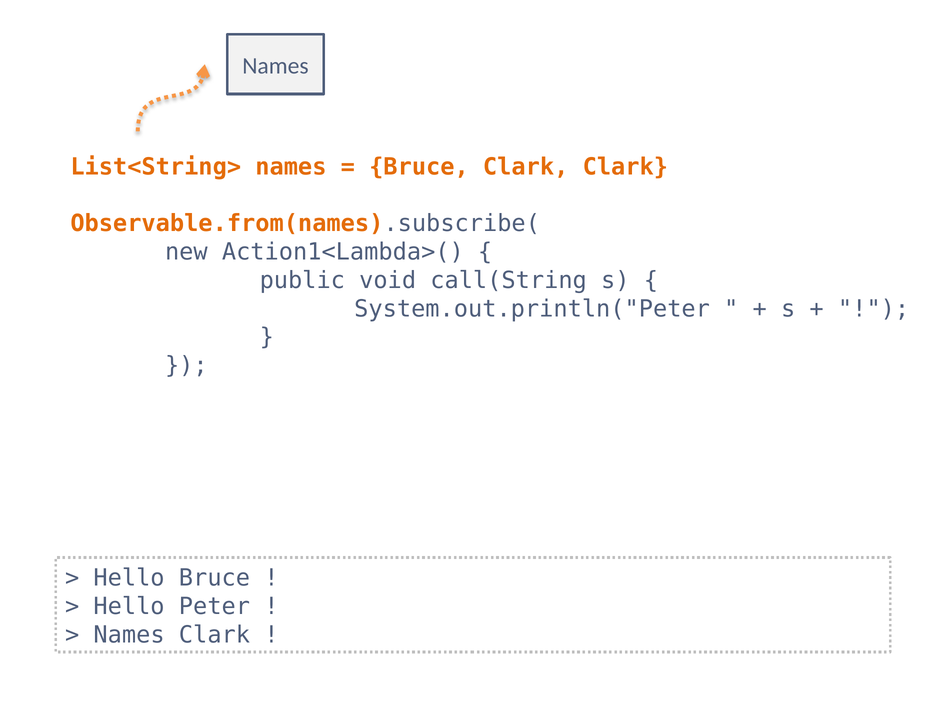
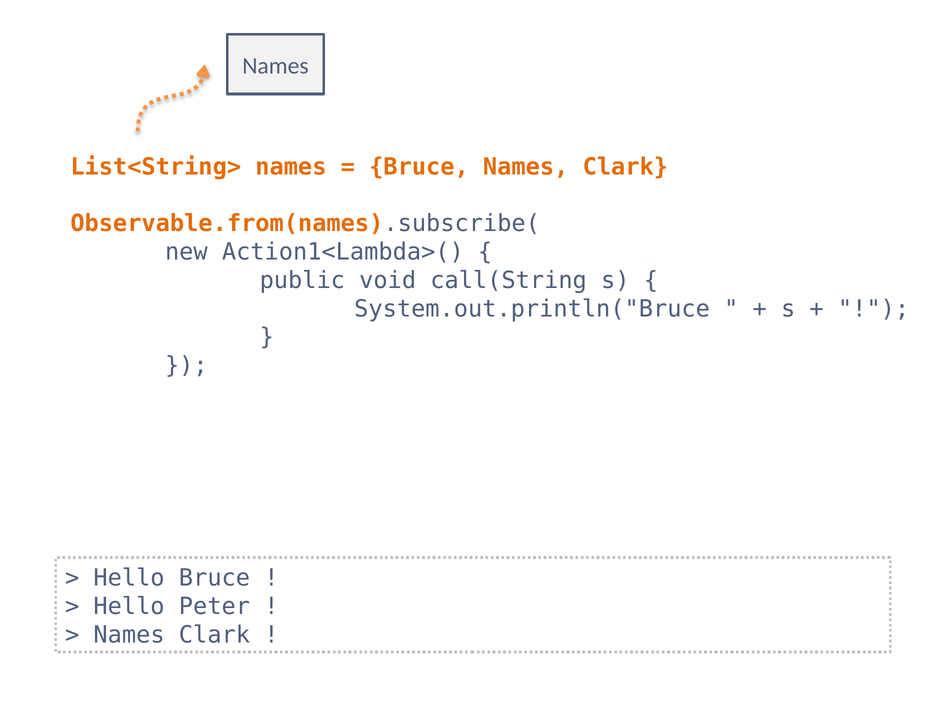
Bruce Clark: Clark -> Names
System.out.println("Peter: System.out.println("Peter -> System.out.println("Bruce
